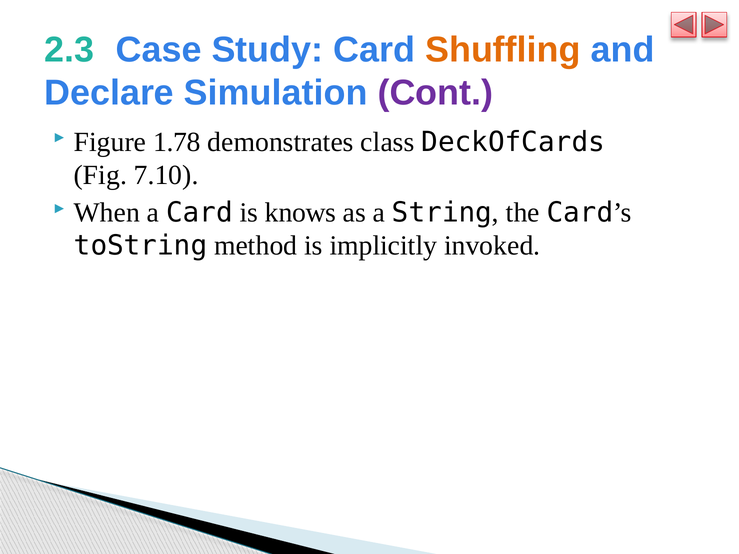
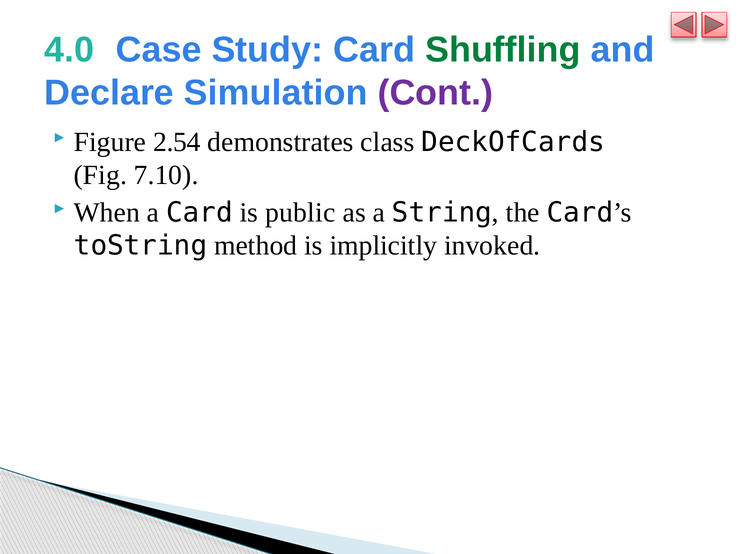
2.3: 2.3 -> 4.0
Shuffling colour: orange -> green
1.78: 1.78 -> 2.54
knows: knows -> public
